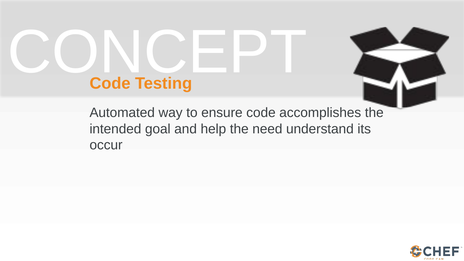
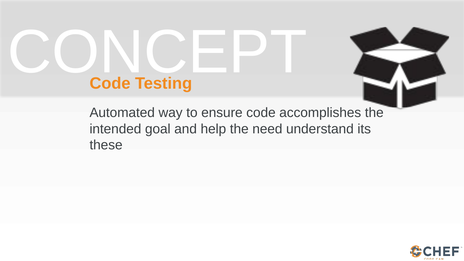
occur: occur -> these
